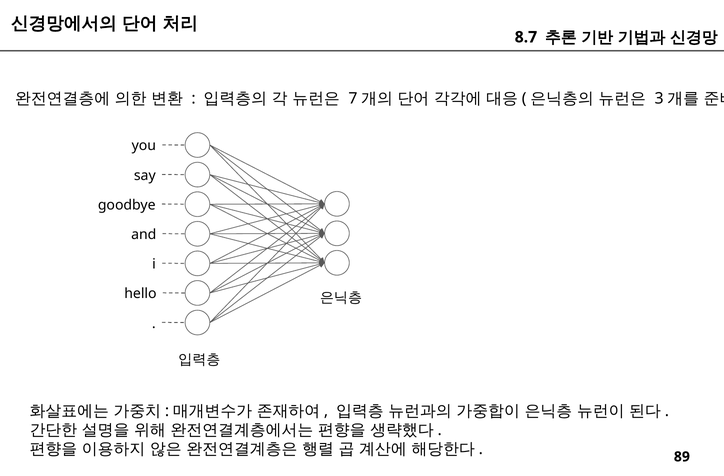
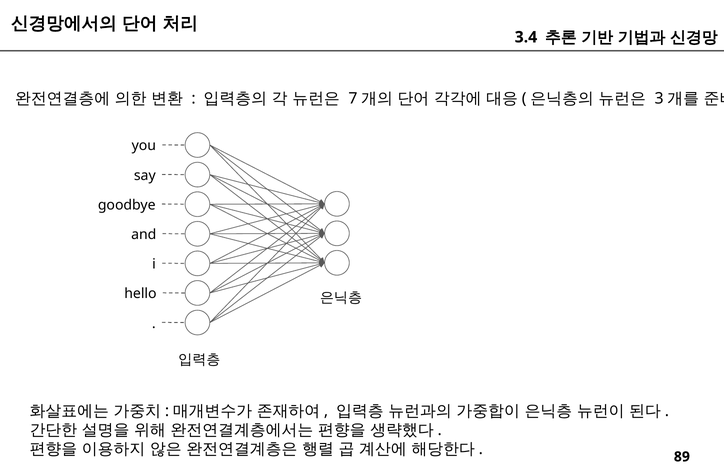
8.7: 8.7 -> 3.4
